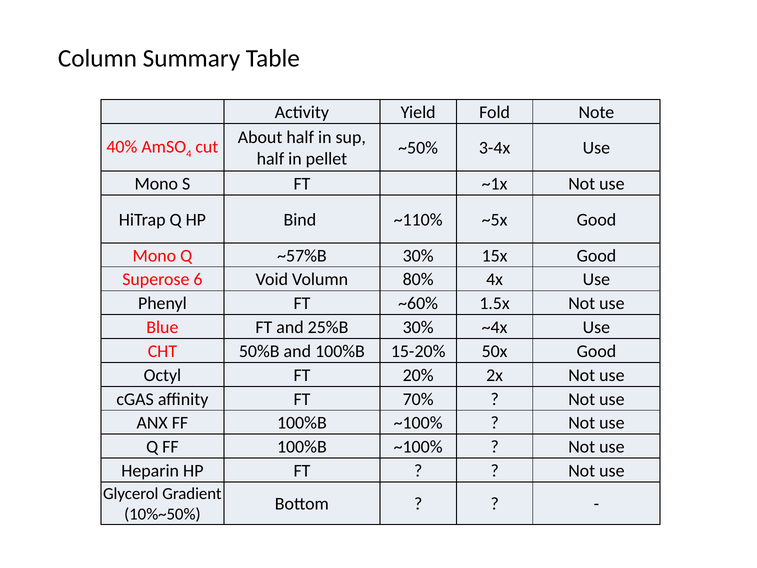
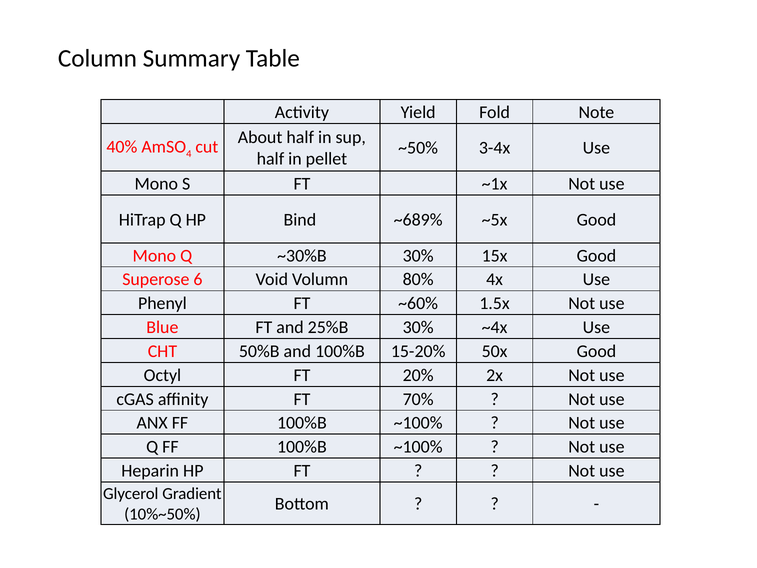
~110%: ~110% -> ~689%
~57%B: ~57%B -> ~30%B
